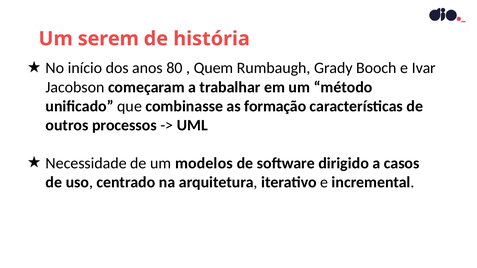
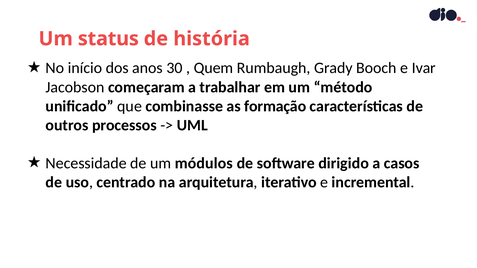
serem: serem -> status
80: 80 -> 30
modelos: modelos -> módulos
